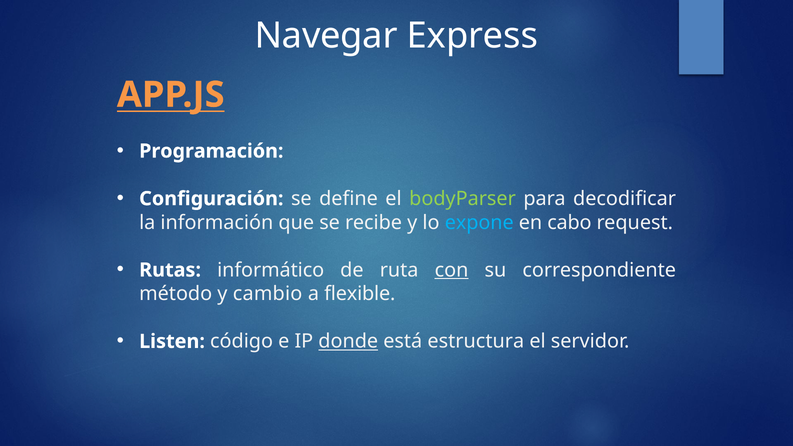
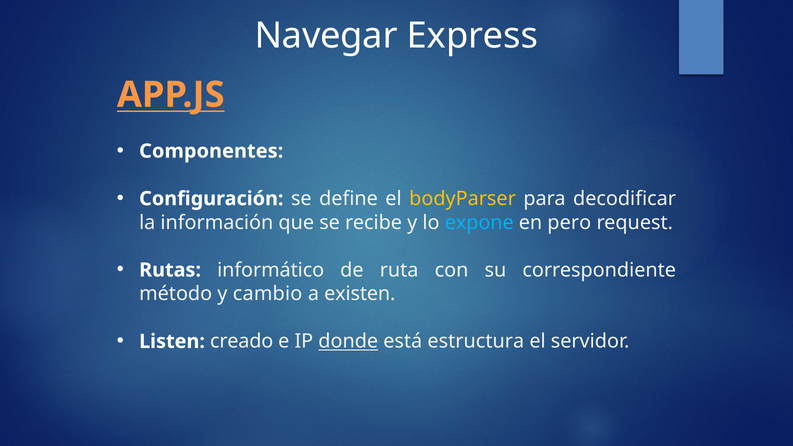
Programación: Programación -> Componentes
bodyParser colour: light green -> yellow
cabo: cabo -> pero
con underline: present -> none
flexible: flexible -> existen
código: código -> creado
